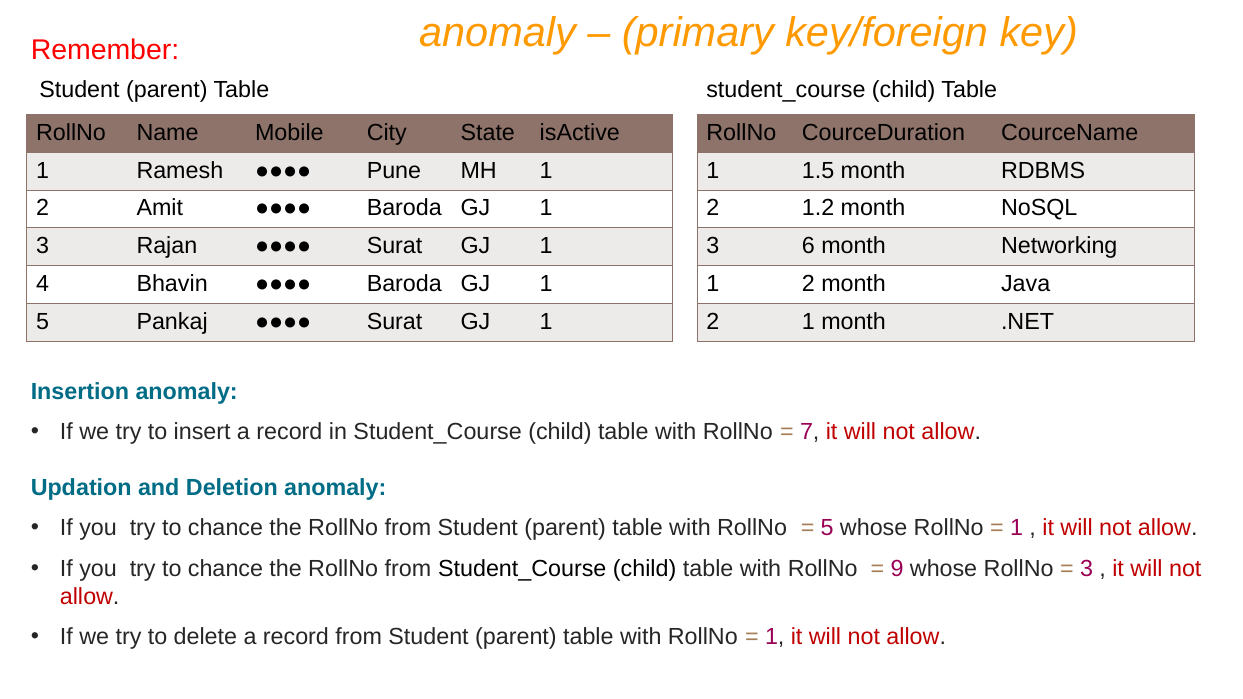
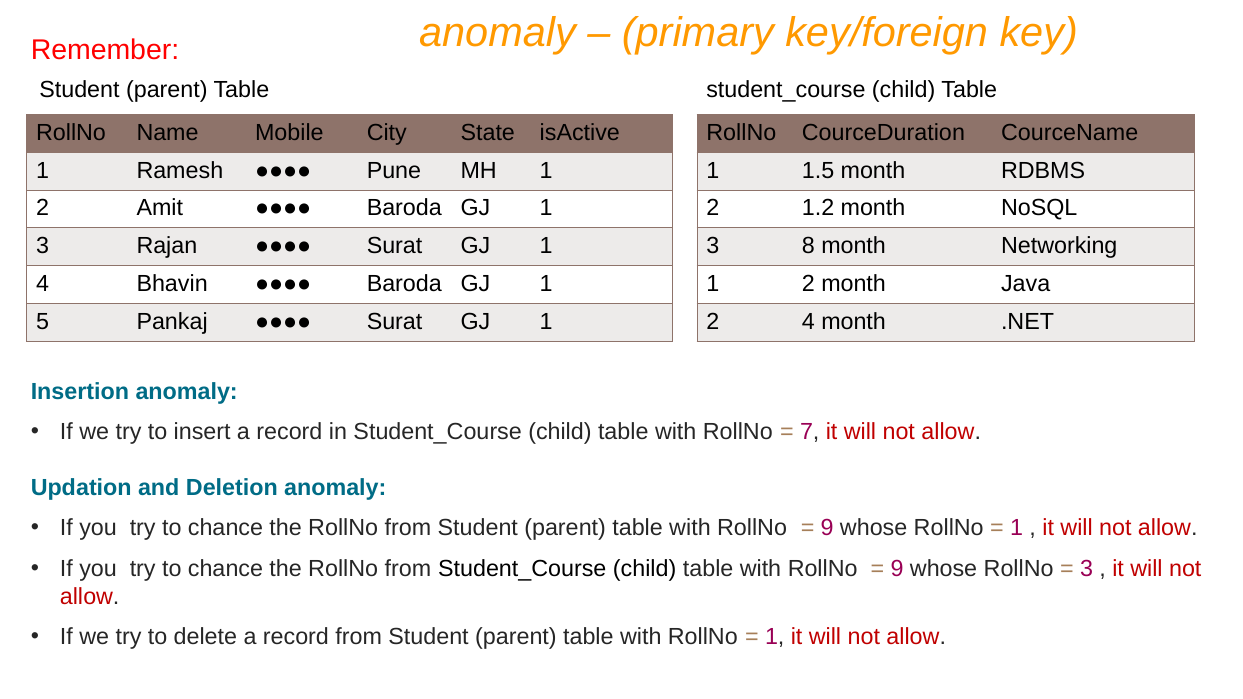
6: 6 -> 8
2 1: 1 -> 4
5 at (827, 528): 5 -> 9
